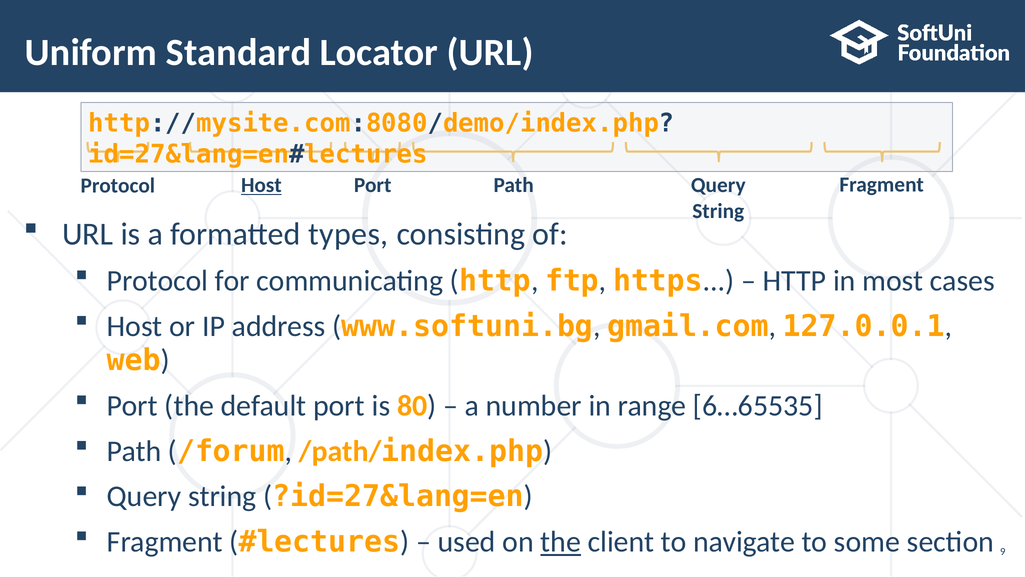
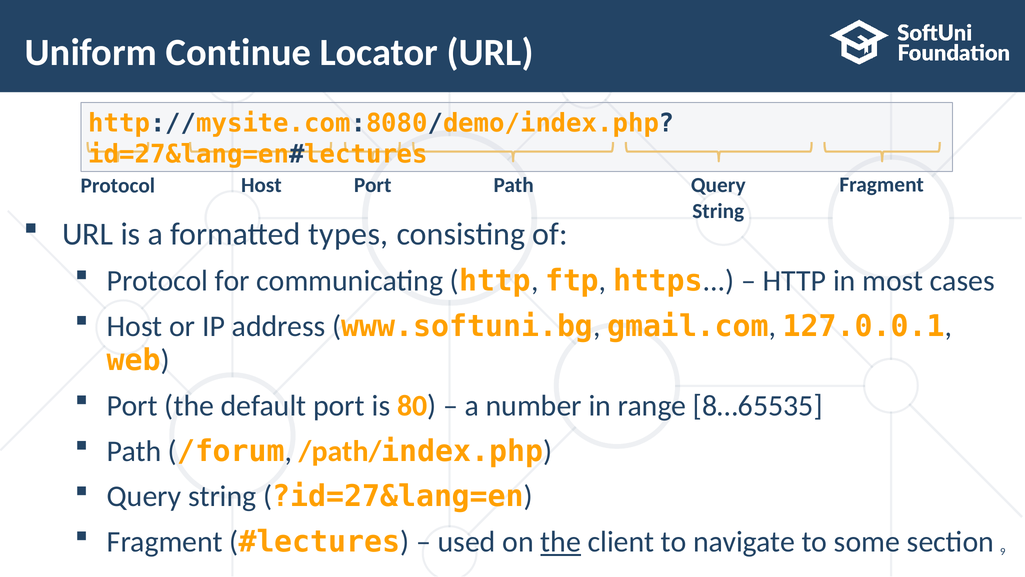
Standard: Standard -> Continue
Host at (261, 185) underline: present -> none
6…65535: 6…65535 -> 8…65535
